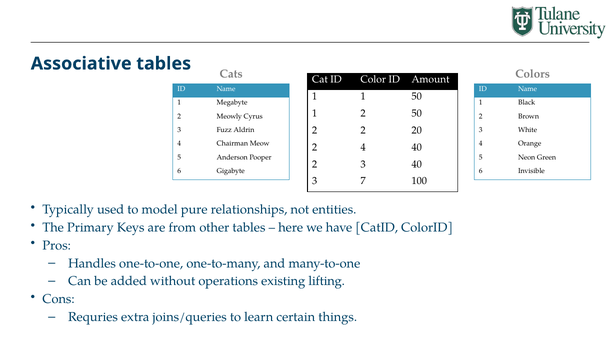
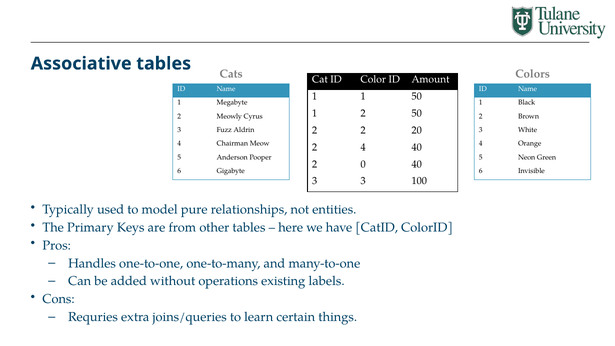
2 3: 3 -> 0
3 7: 7 -> 3
lifting: lifting -> labels
